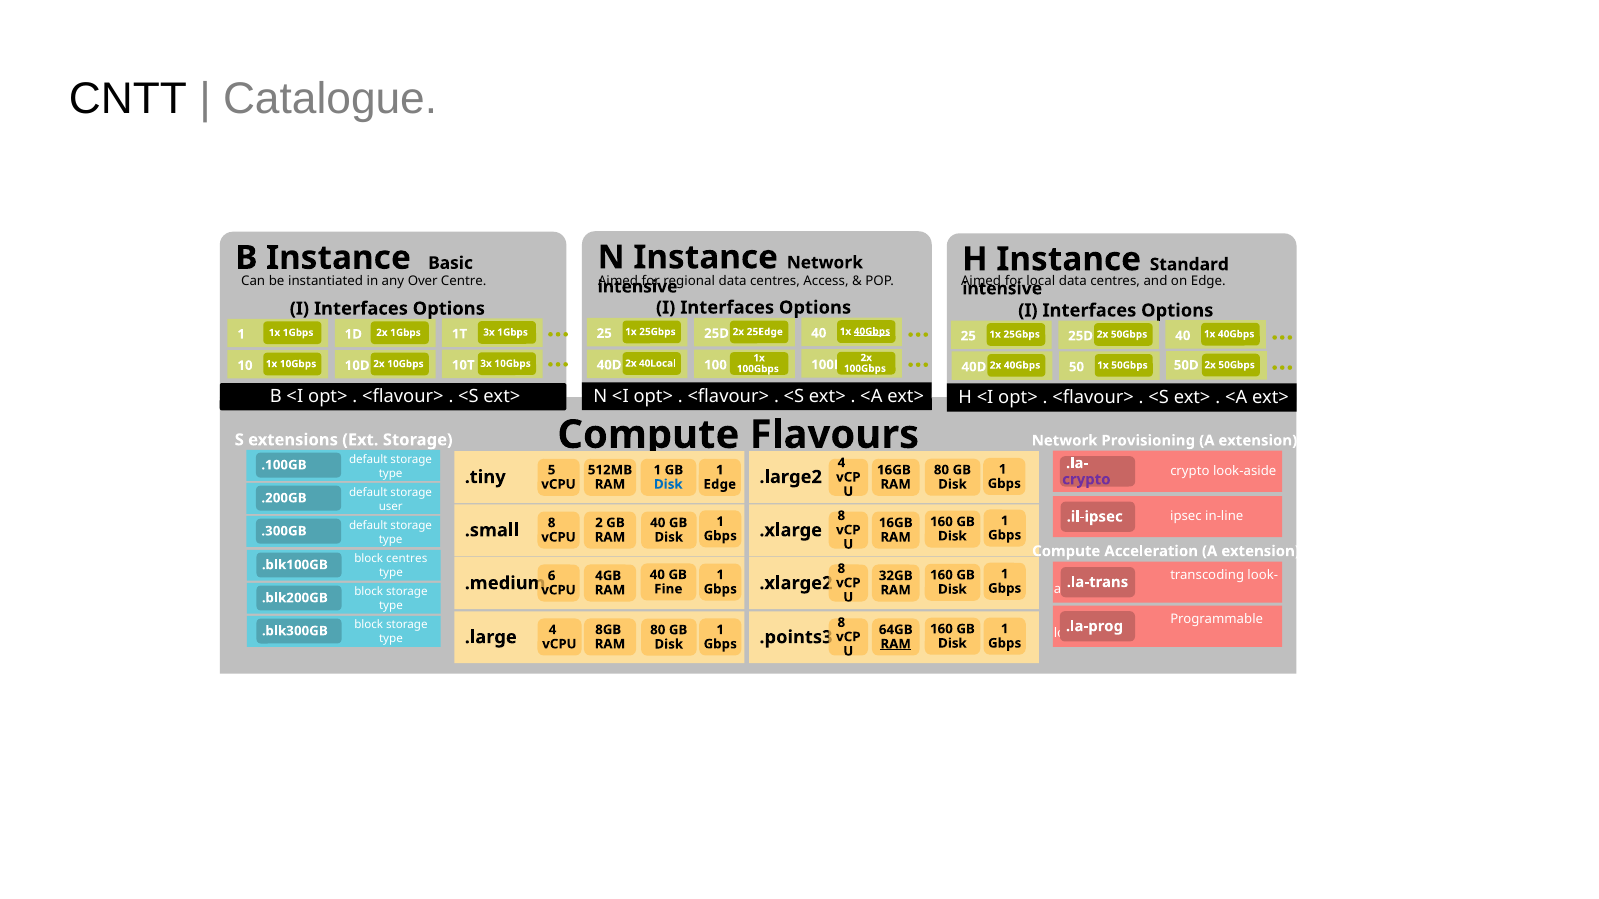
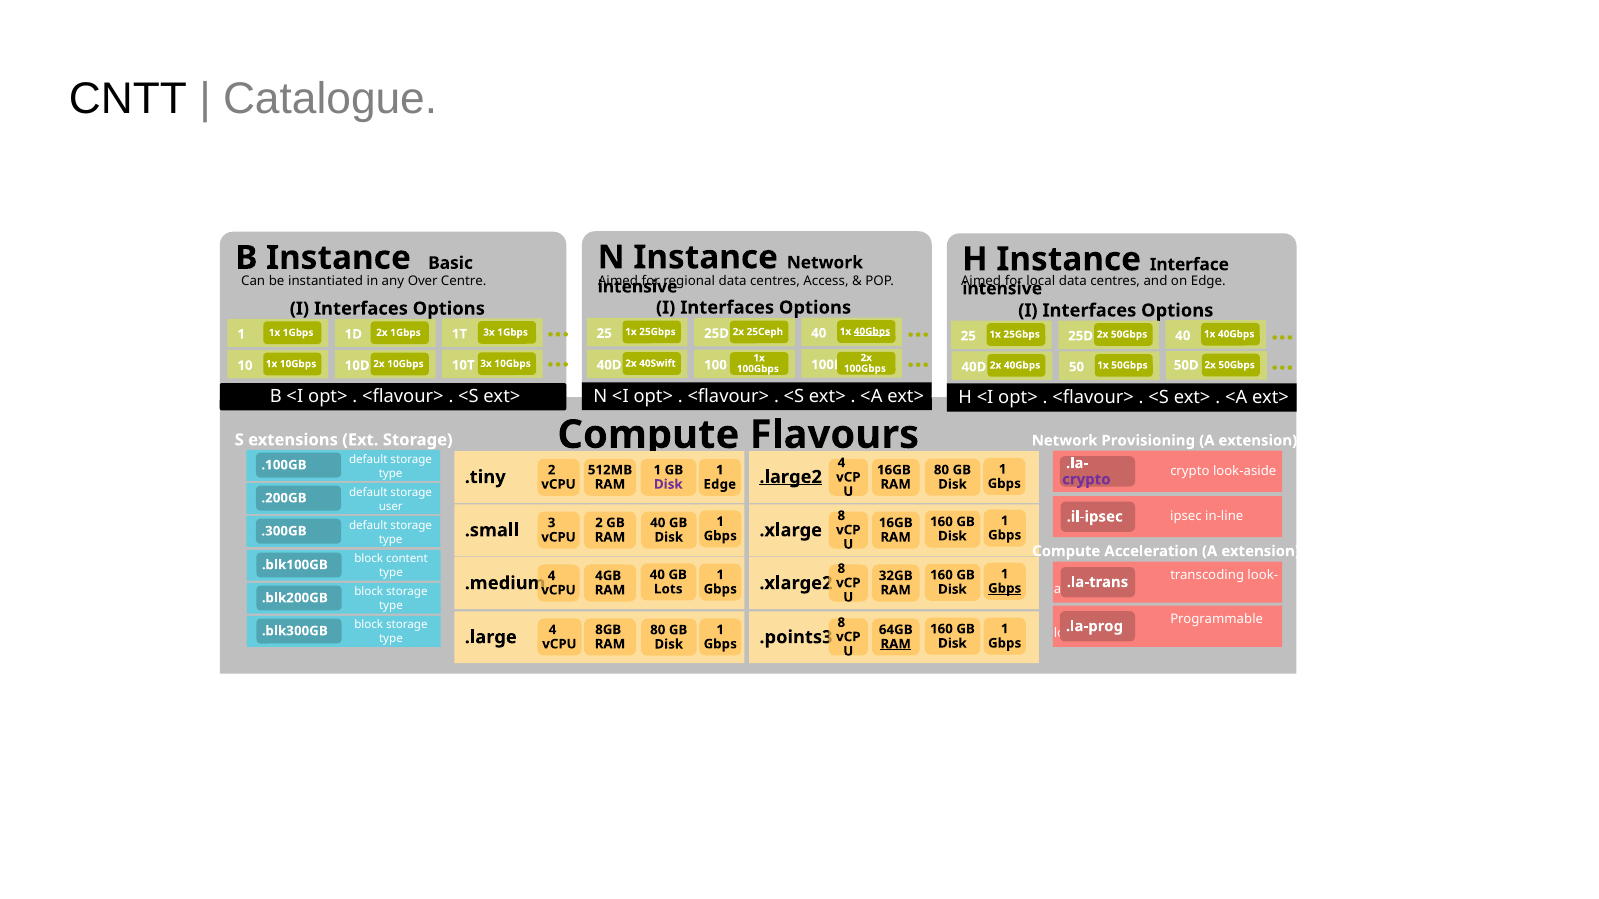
Standard: Standard -> Interface
25Edge: 25Edge -> 25Ceph
40Local: 40Local -> 40Swift
.tiny 5: 5 -> 2
.large2 underline: none -> present
Disk at (668, 485) colour: blue -> purple
.small 8: 8 -> 3
block centres: centres -> content
.medium 6: 6 -> 4
Gbps at (1005, 589) underline: none -> present
Fine: Fine -> Lots
